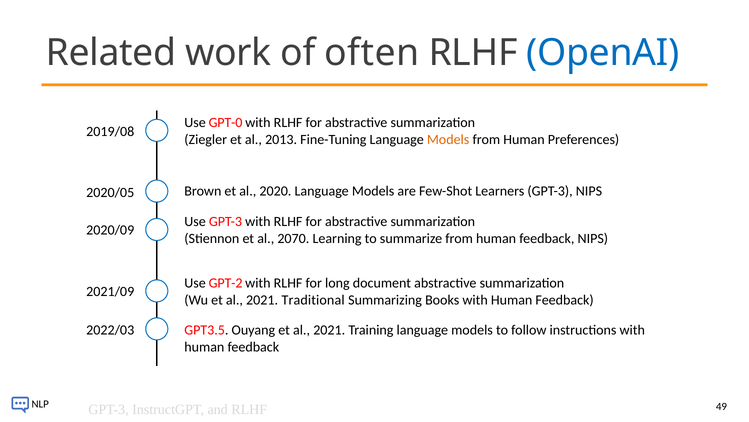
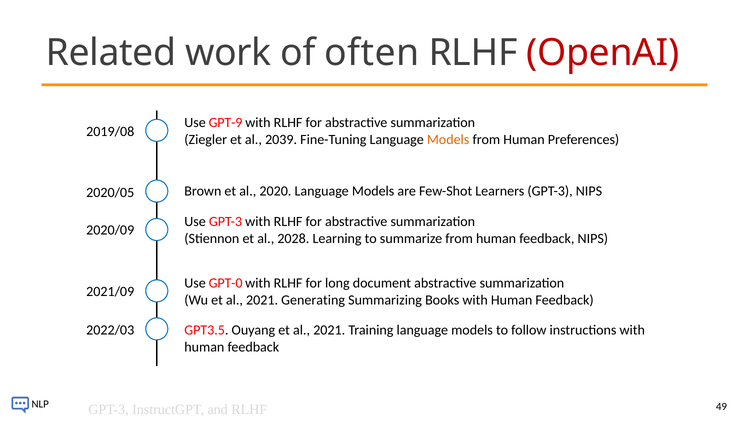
OpenAI colour: blue -> red
GPT-0: GPT-0 -> GPT-9
2013: 2013 -> 2039
2070: 2070 -> 2028
GPT-2: GPT-2 -> GPT-0
Traditional: Traditional -> Generating
